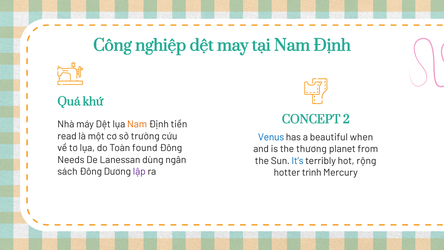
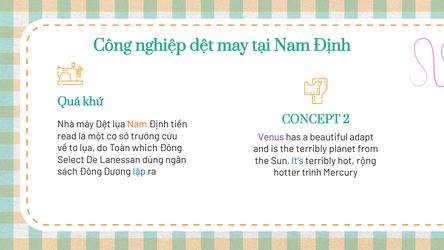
Venus colour: blue -> purple
when: when -> adapt
found: found -> which
the thương: thương -> terribly
Needs: Needs -> Select
lập colour: purple -> blue
